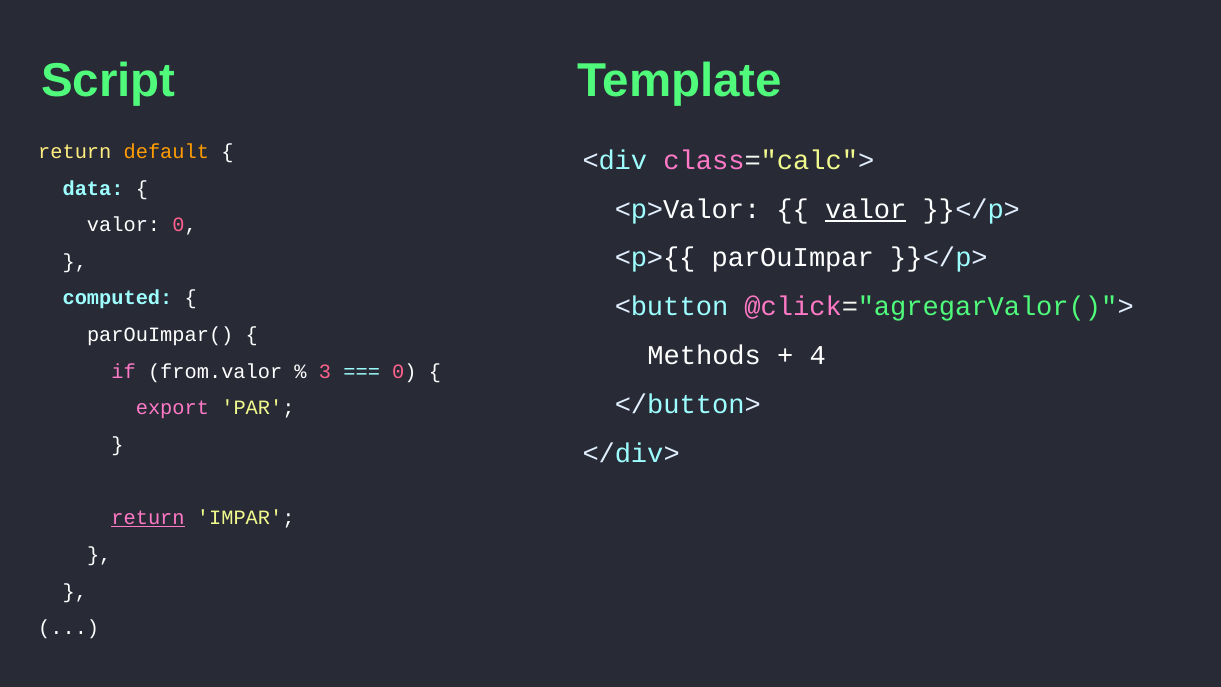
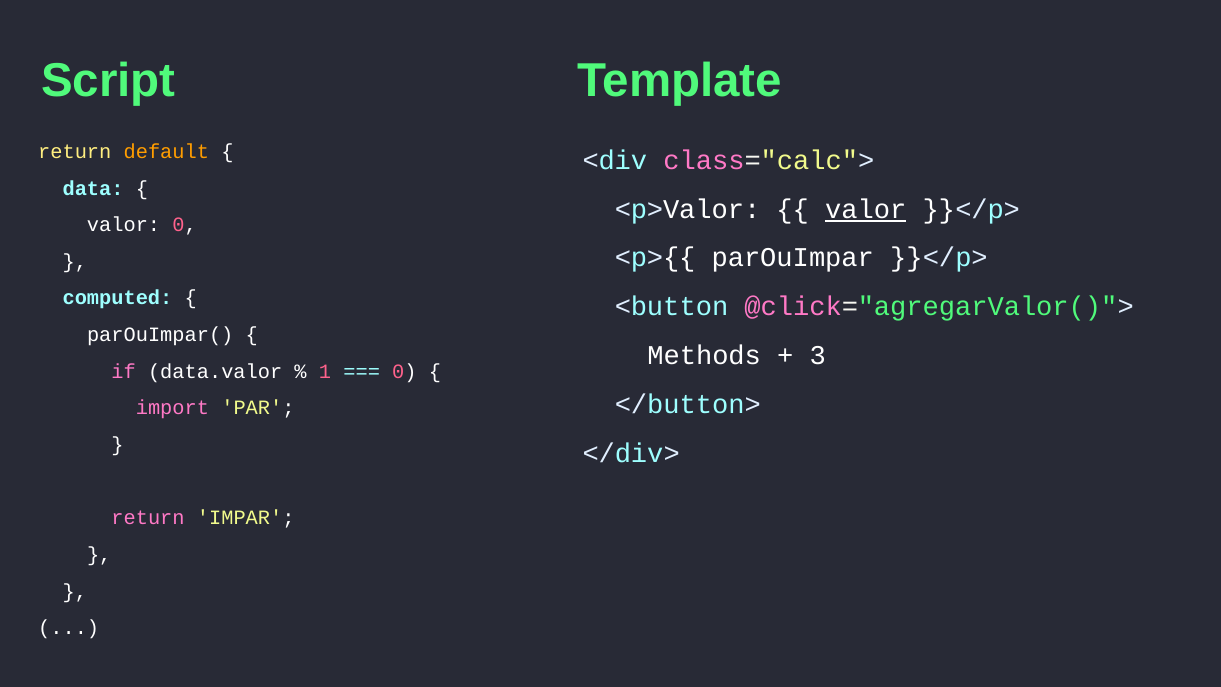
4: 4 -> 3
from.valor: from.valor -> data.valor
3: 3 -> 1
export: export -> import
return at (148, 518) underline: present -> none
